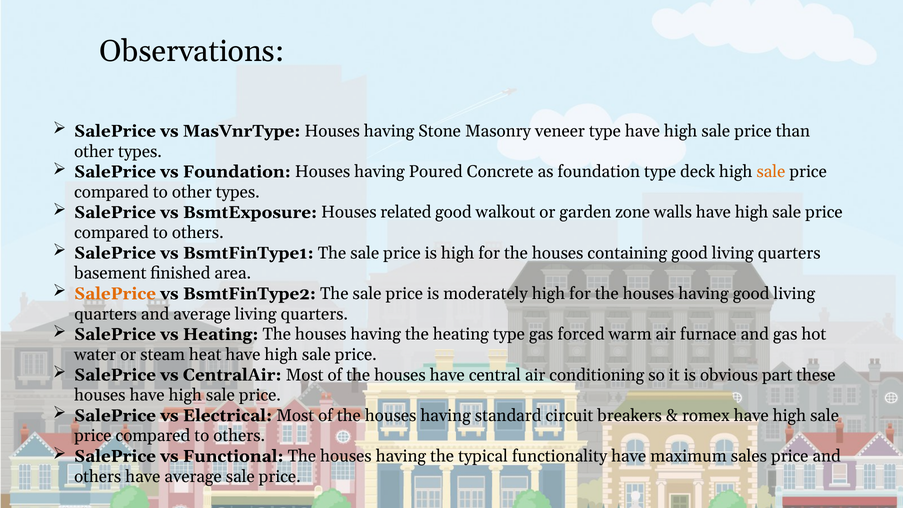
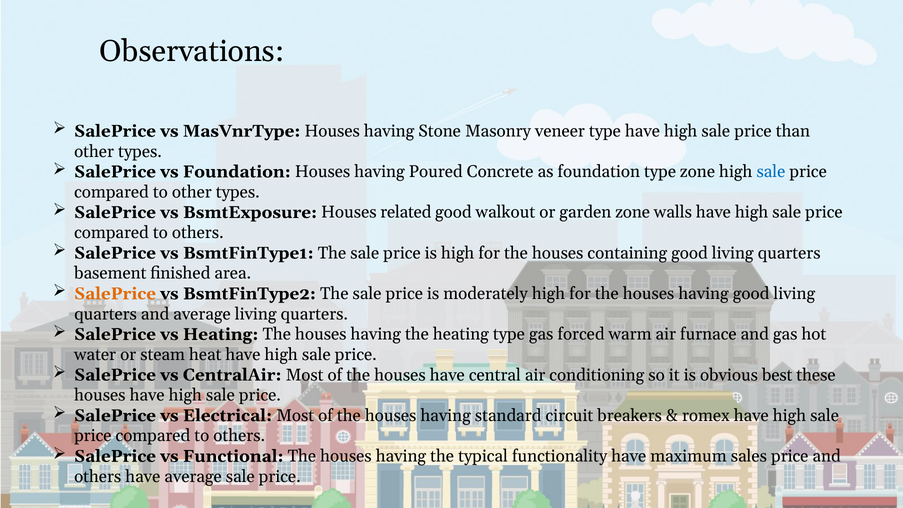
type deck: deck -> zone
sale at (771, 172) colour: orange -> blue
part: part -> best
